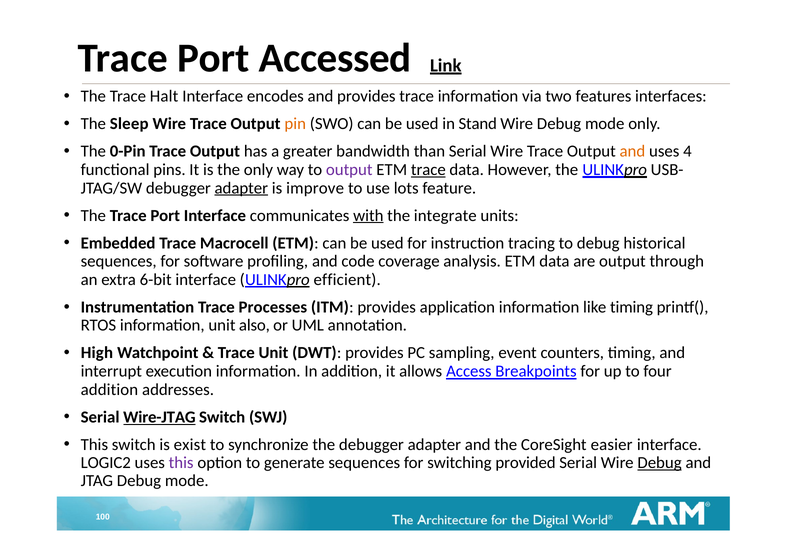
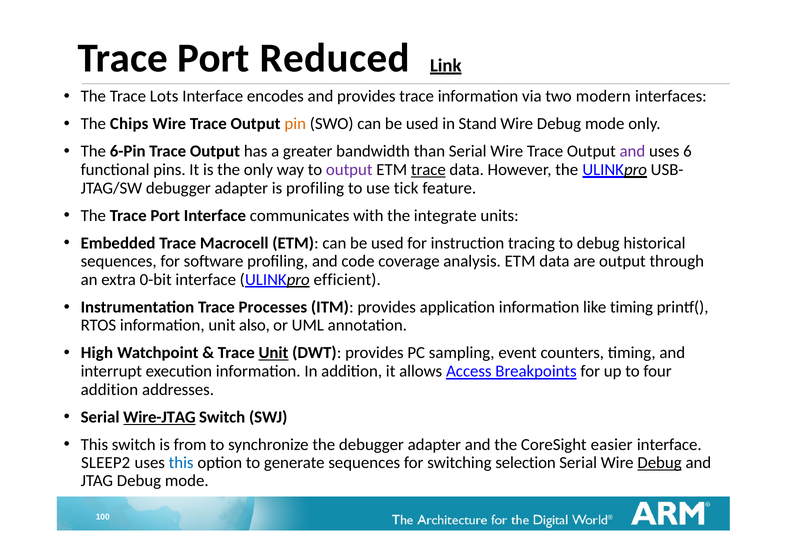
Accessed: Accessed -> Reduced
Halt: Halt -> Lots
features: features -> modern
Sleep: Sleep -> Chips
0-Pin: 0-Pin -> 6-Pin
and at (632, 151) colour: orange -> purple
4: 4 -> 6
adapter at (241, 188) underline: present -> none
is improve: improve -> profiling
lots: lots -> tick
with underline: present -> none
6-bit: 6-bit -> 0-bit
Unit at (273, 353) underline: none -> present
exist: exist -> from
LOGIC2: LOGIC2 -> SLEEP2
this at (181, 463) colour: purple -> blue
provided: provided -> selection
